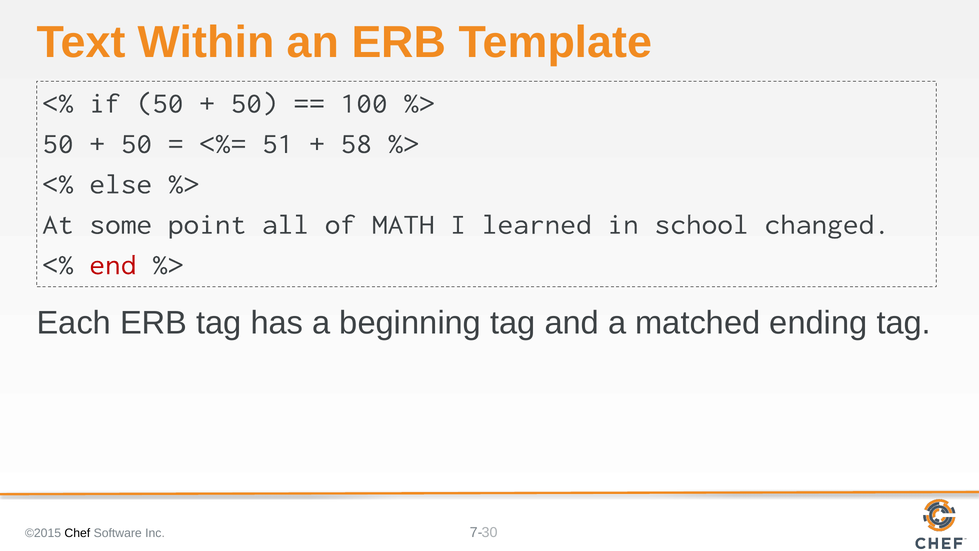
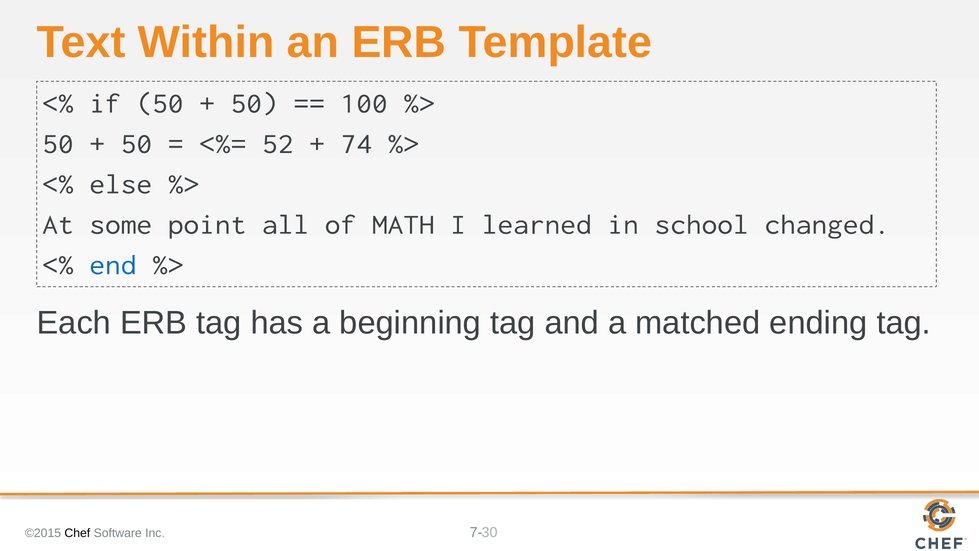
51: 51 -> 52
58: 58 -> 74
end colour: red -> blue
